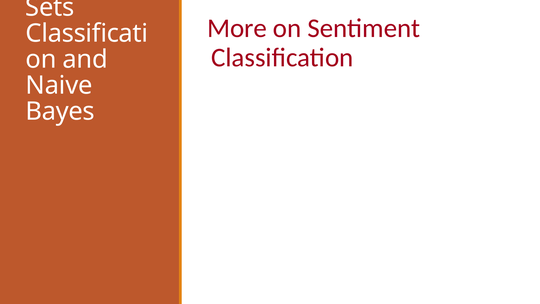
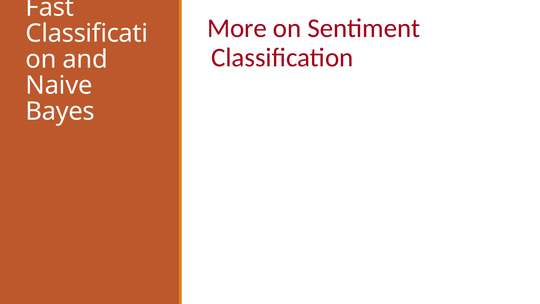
Sets: Sets -> Fast
